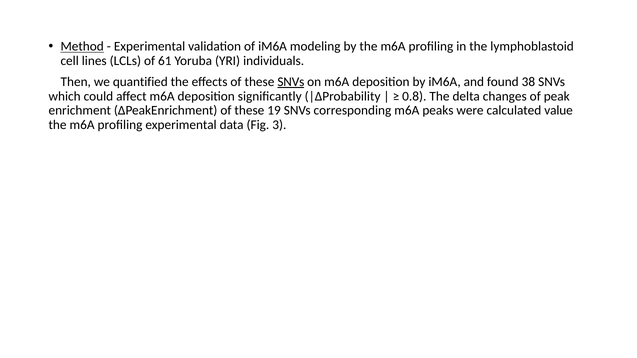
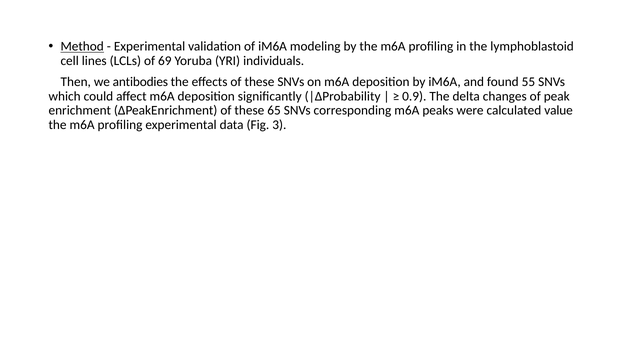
61: 61 -> 69
quantified: quantified -> antibodies
SNVs at (291, 82) underline: present -> none
38: 38 -> 55
0.8: 0.8 -> 0.9
19: 19 -> 65
